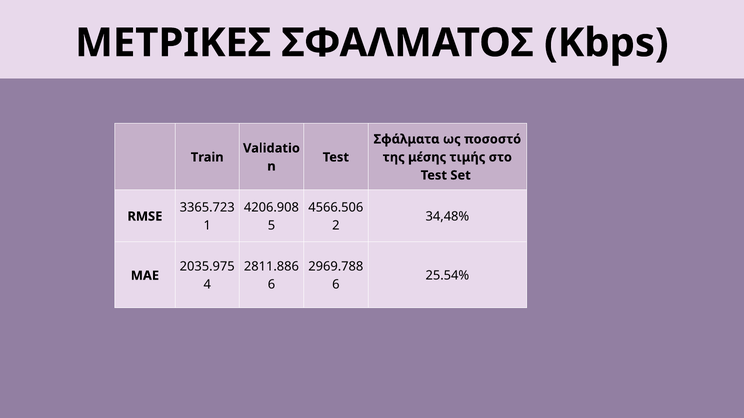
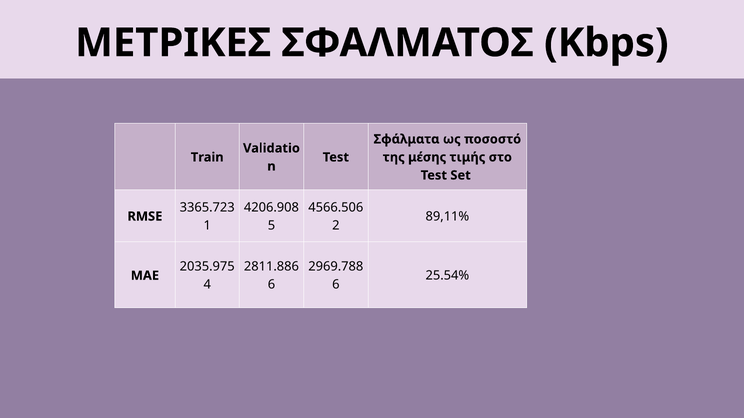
34,48%: 34,48% -> 89,11%
